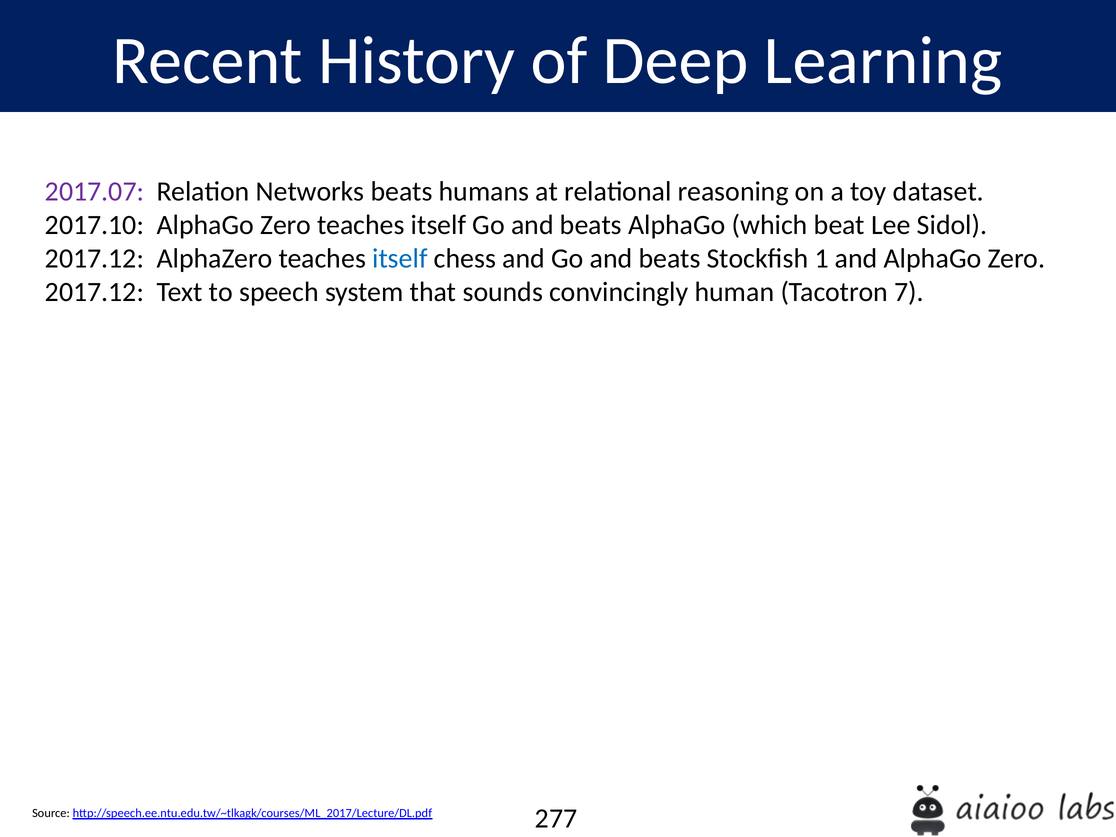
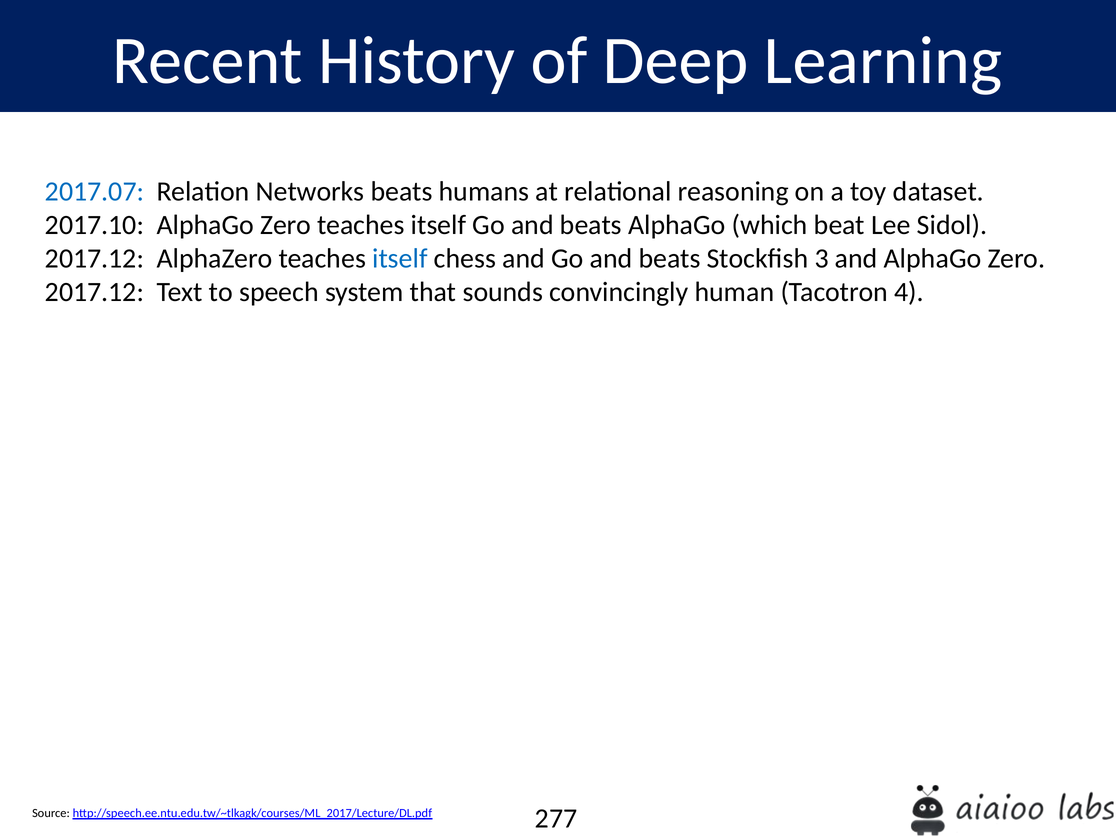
2017.07 colour: purple -> blue
1: 1 -> 3
7: 7 -> 4
